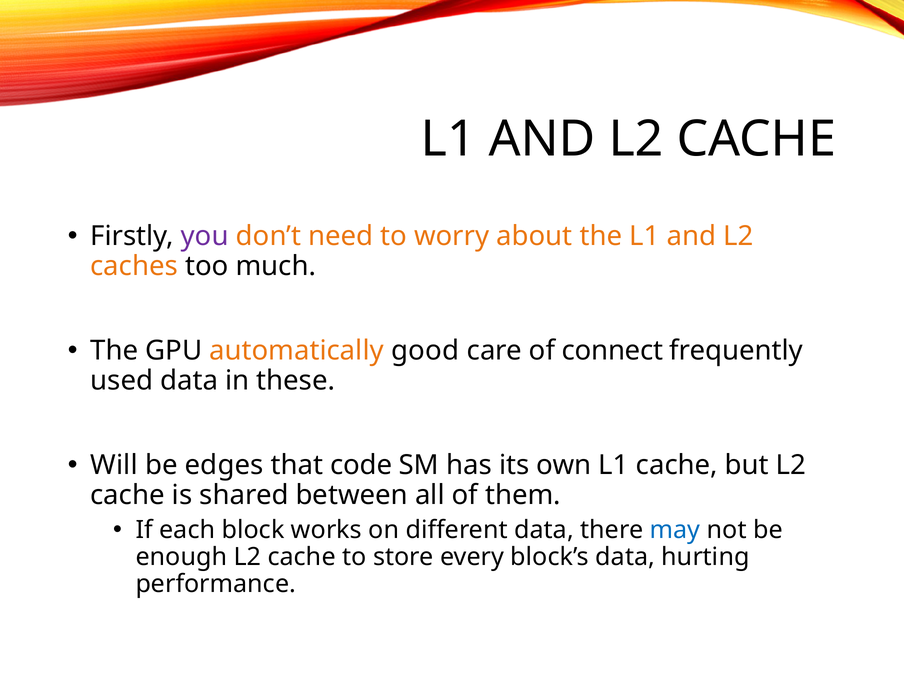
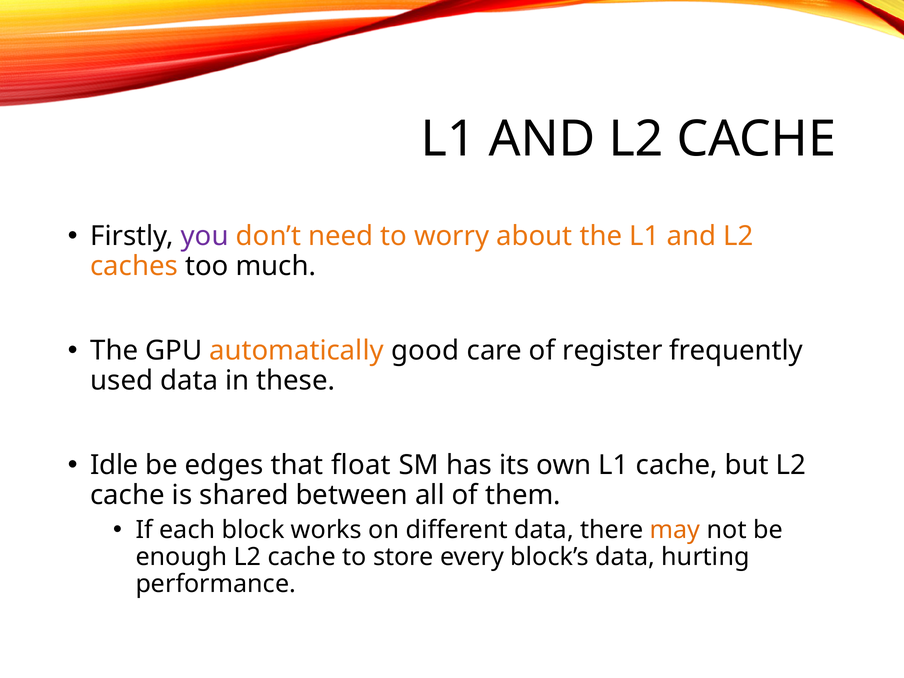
connect: connect -> register
Will: Will -> Idle
code: code -> float
may colour: blue -> orange
